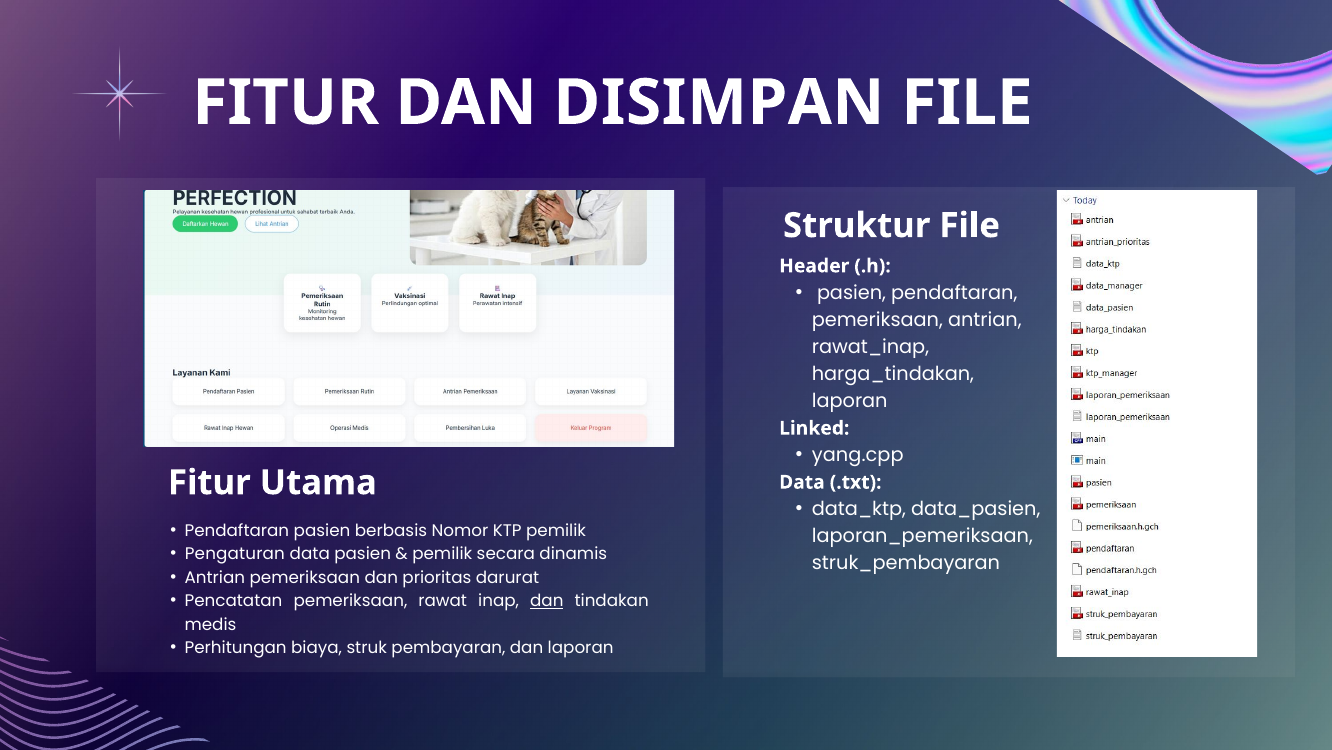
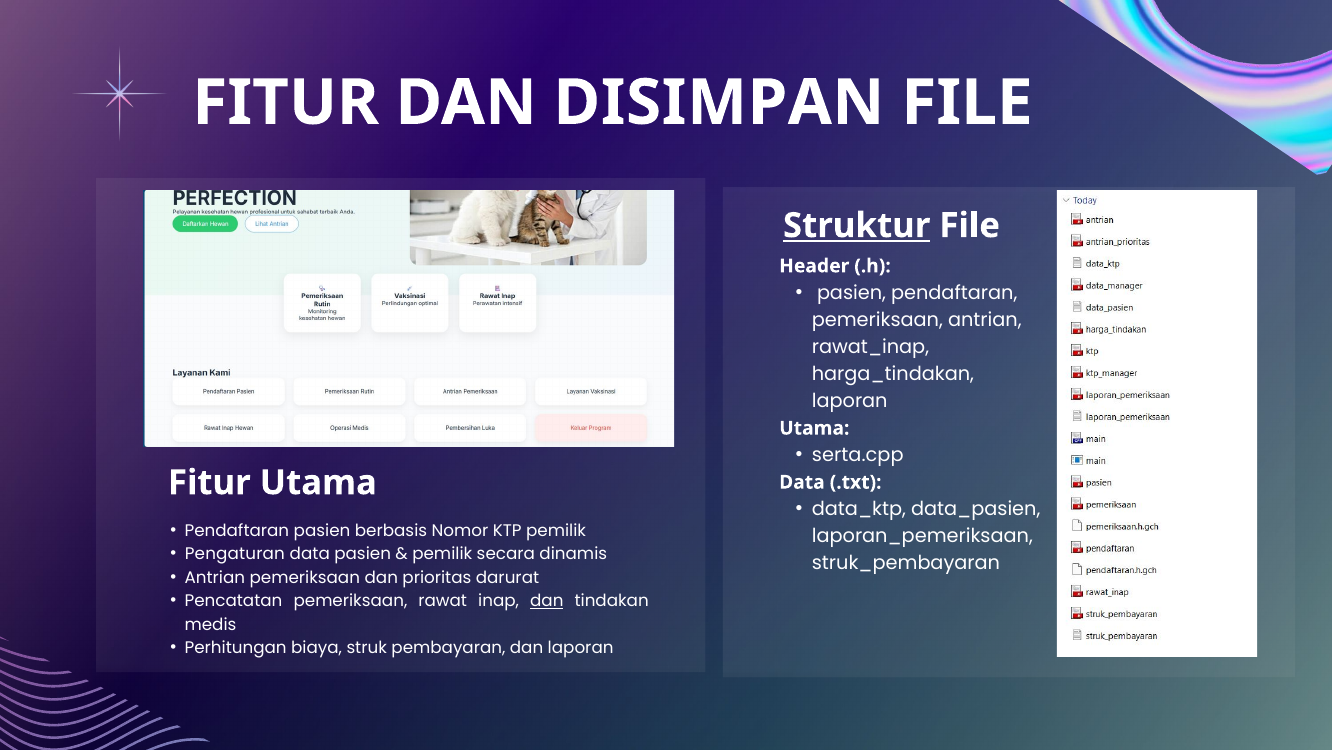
Struktur underline: none -> present
Linked at (814, 428): Linked -> Utama
yang.cpp: yang.cpp -> serta.cpp
